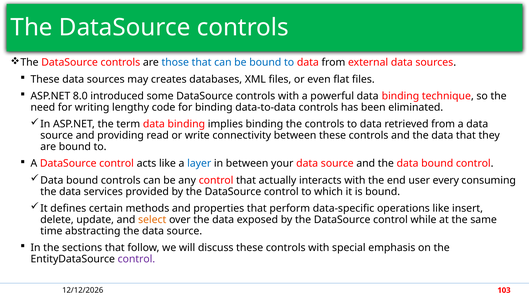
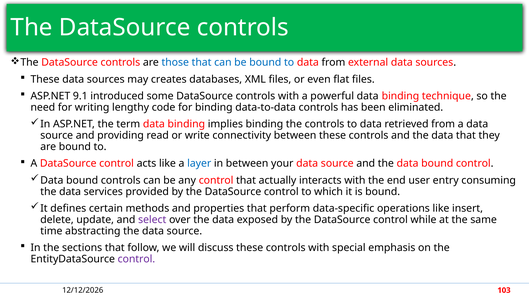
8.0: 8.0 -> 9.1
every: every -> entry
select colour: orange -> purple
